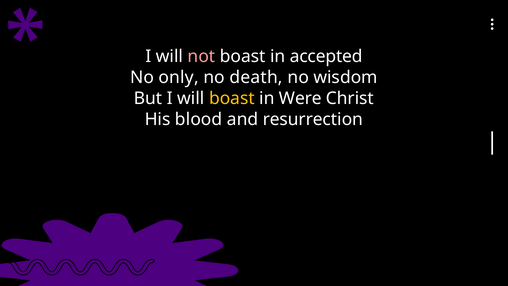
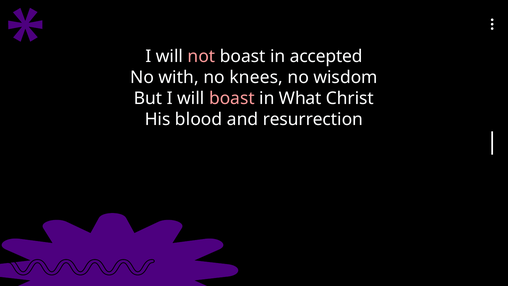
only: only -> with
death: death -> knees
boast at (232, 98) colour: yellow -> pink
Were: Were -> What
